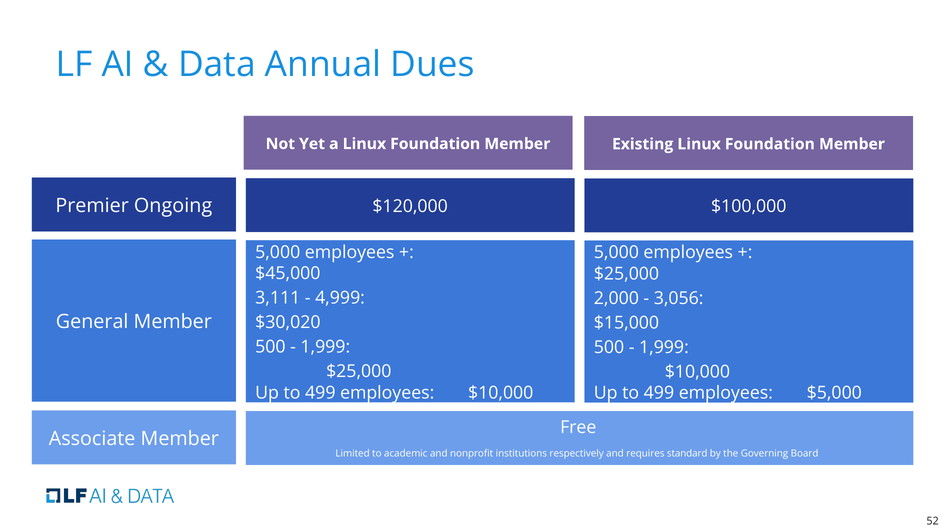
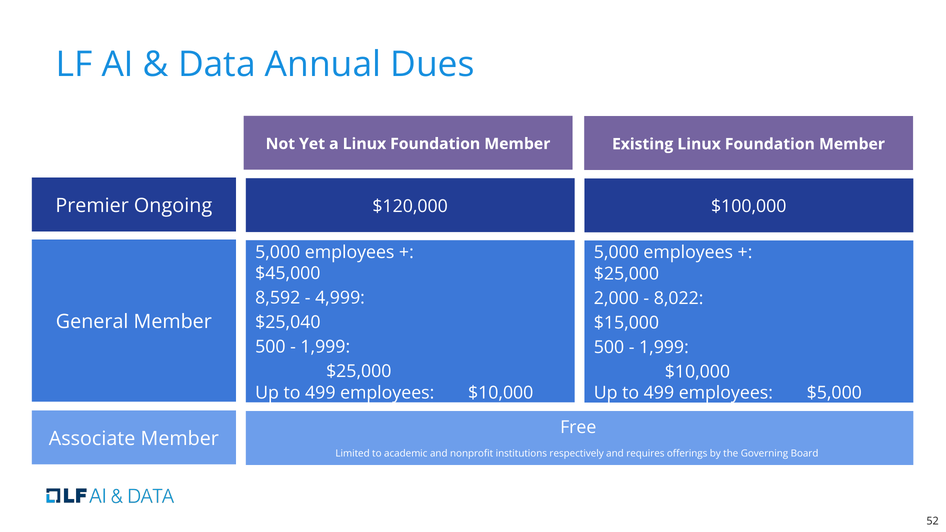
3,111: 3,111 -> 8,592
3,056: 3,056 -> 8,022
$30,020: $30,020 -> $25,040
standard: standard -> offerings
